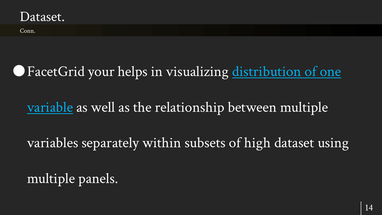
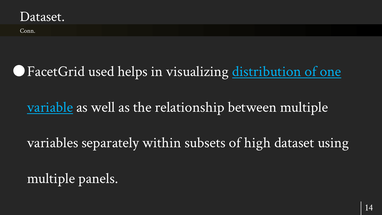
your: your -> used
